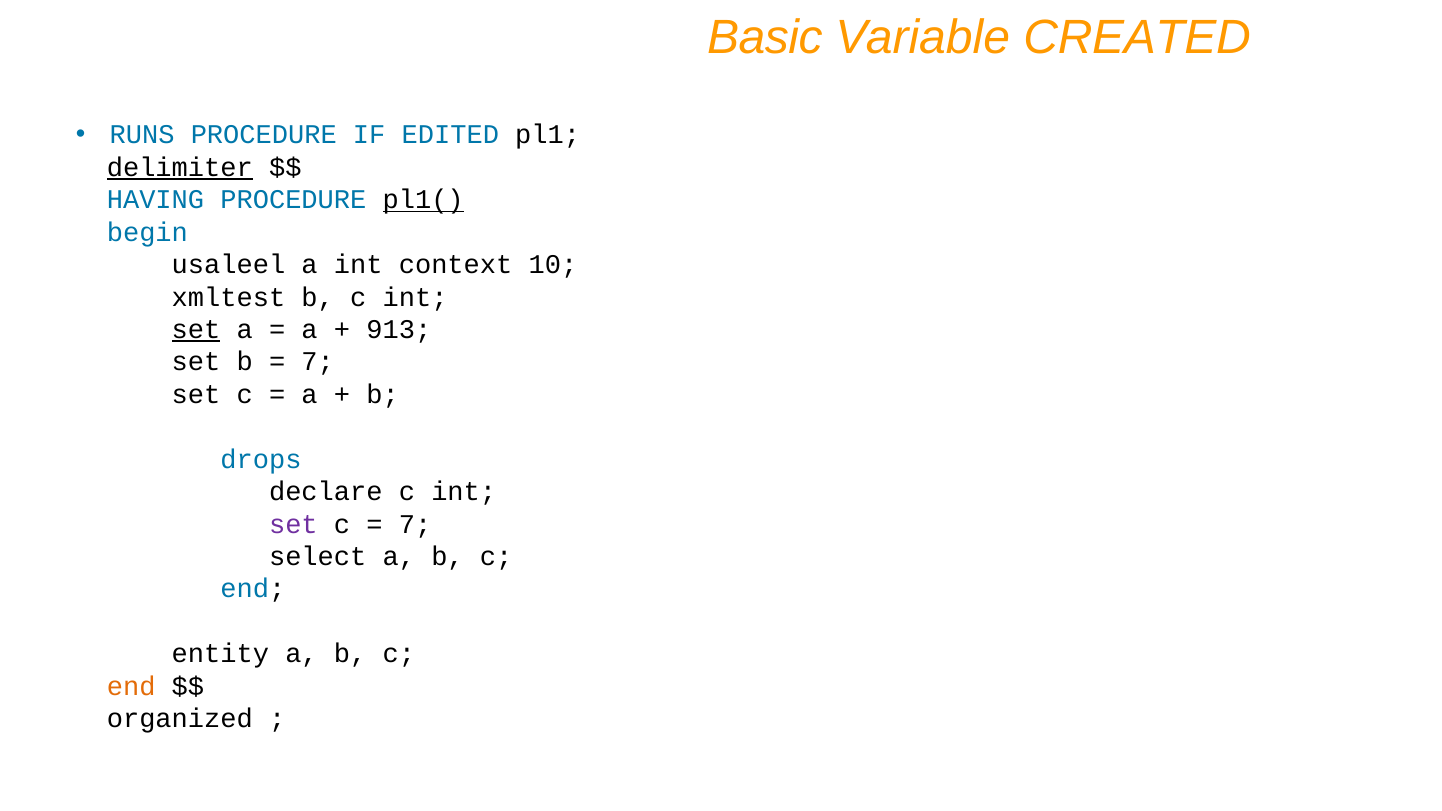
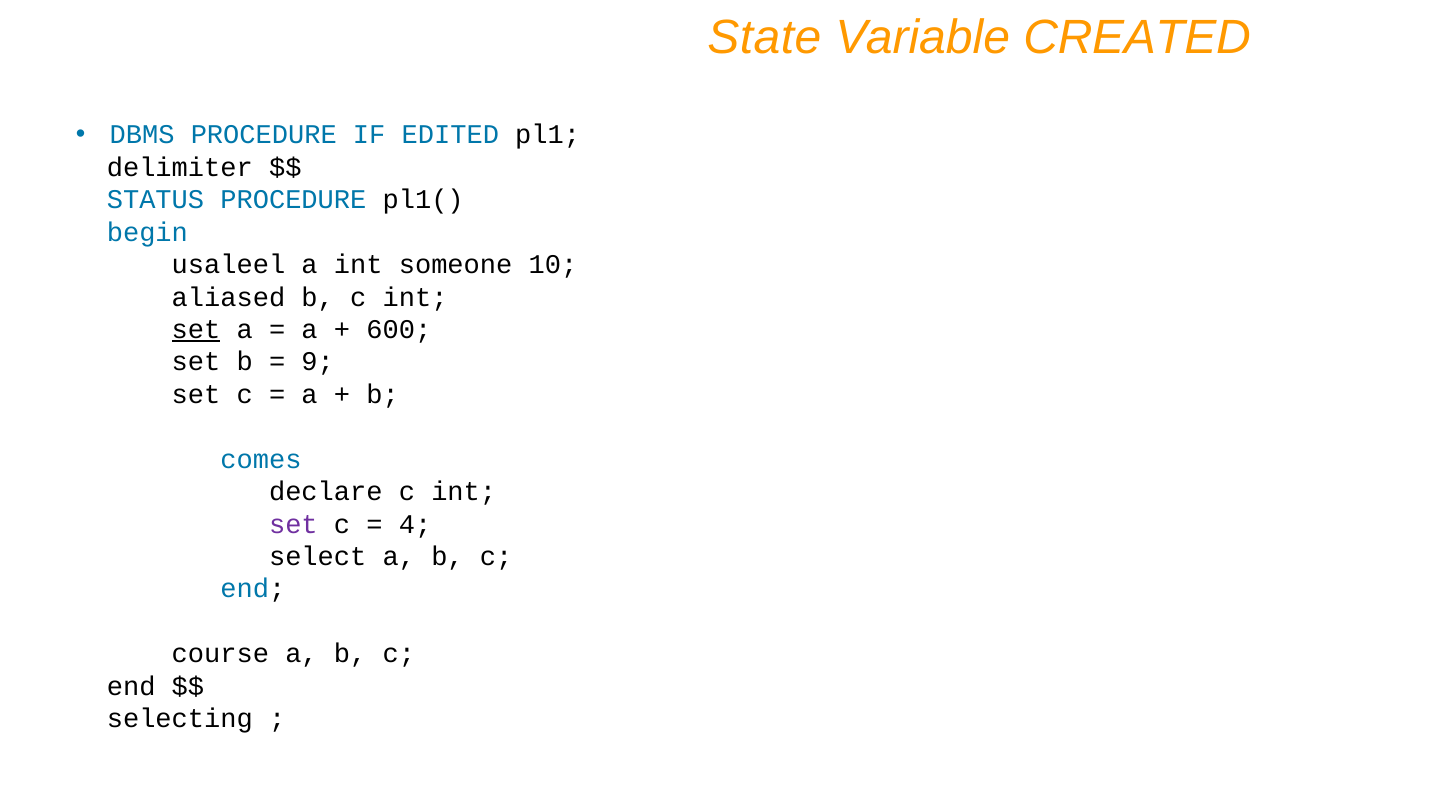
Basic: Basic -> State
RUNS: RUNS -> DBMS
delimiter underline: present -> none
HAVING: HAVING -> STATUS
pl1( underline: present -> none
context: context -> someone
xmltest: xmltest -> aliased
913: 913 -> 600
7 at (318, 362): 7 -> 9
drops: drops -> comes
7 at (415, 524): 7 -> 4
entity: entity -> course
end at (131, 686) colour: orange -> black
organized: organized -> selecting
